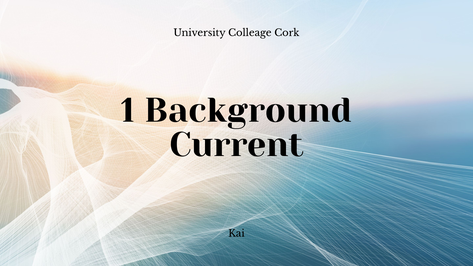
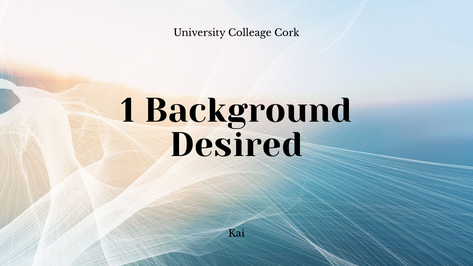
Current: Current -> Desired
